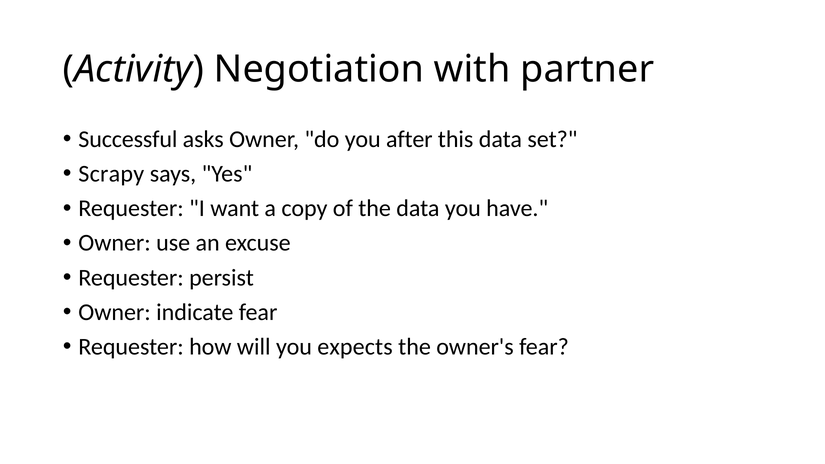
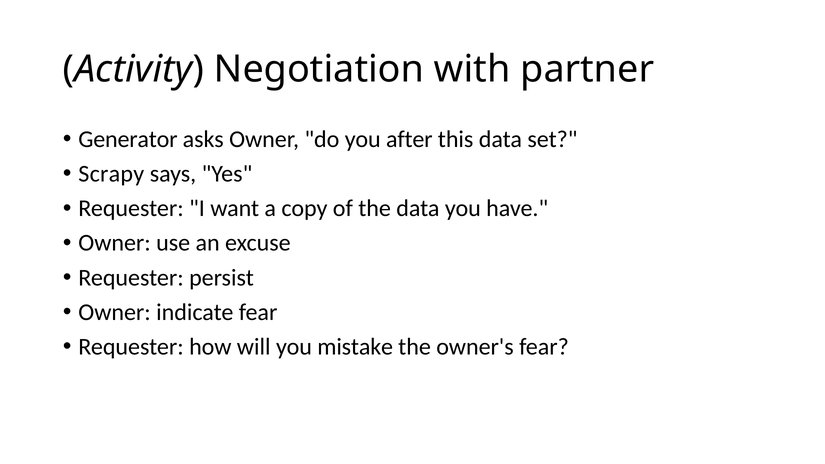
Successful: Successful -> Generator
expects: expects -> mistake
